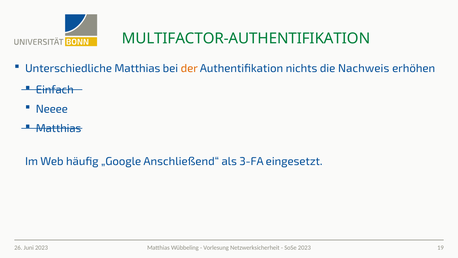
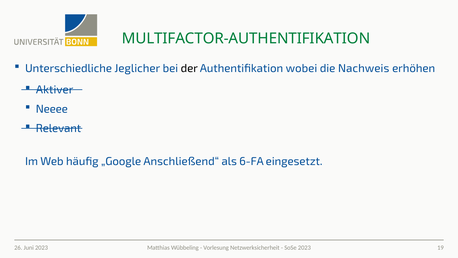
Unterschiedliche Matthias: Matthias -> Jeglicher
der colour: orange -> black
nichts: nichts -> wobei
Einfach: Einfach -> Aktiver
Matthias at (59, 128): Matthias -> Relevant
3-FA: 3-FA -> 6-FA
